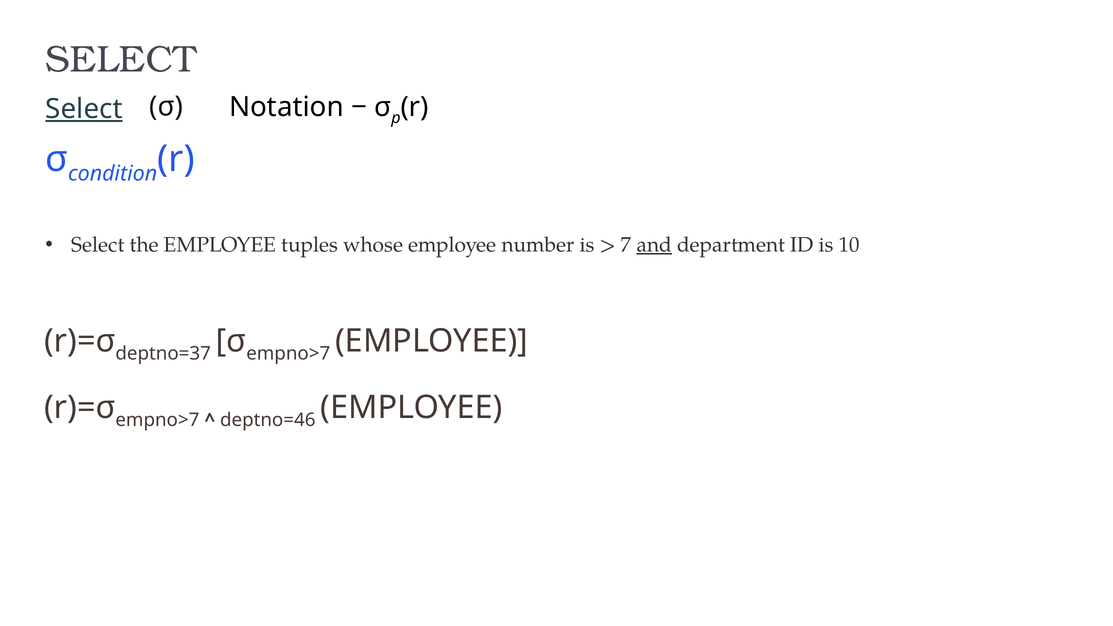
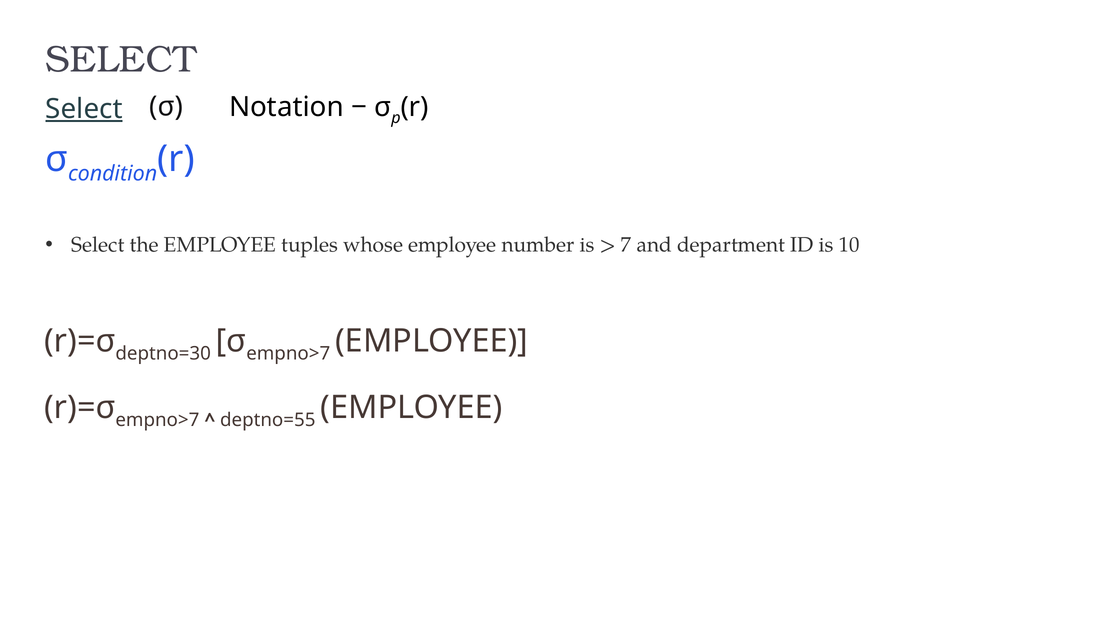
and underline: present -> none
deptno=37: deptno=37 -> deptno=30
deptno=46: deptno=46 -> deptno=55
